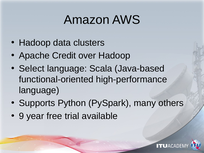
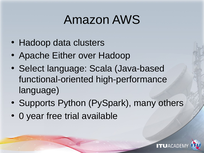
Credit: Credit -> Either
9: 9 -> 0
